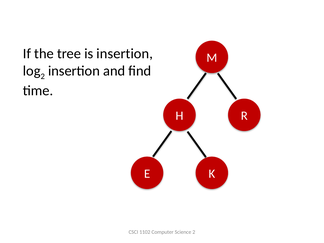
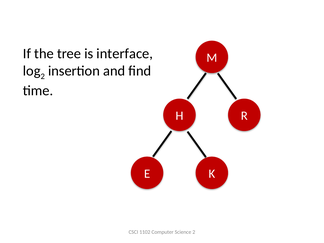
is insertion: insertion -> interface
